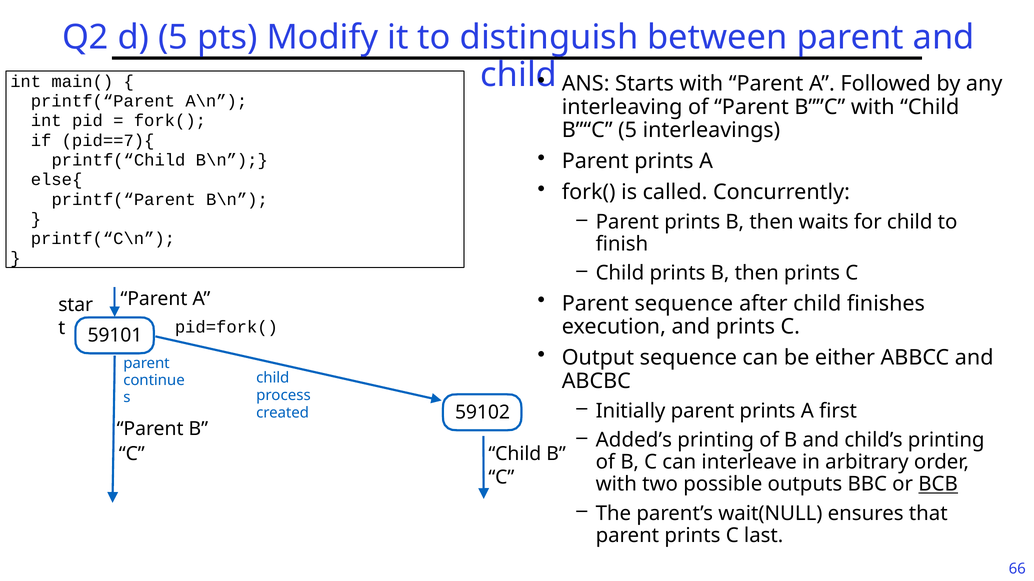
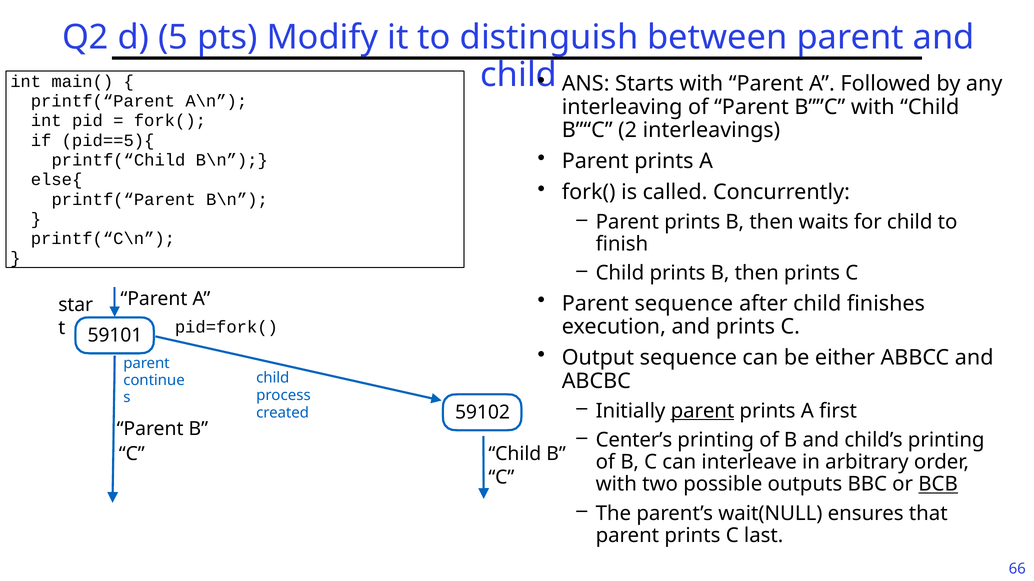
B”“C 5: 5 -> 2
pid==7){: pid==7){ -> pid==5){
parent at (702, 411) underline: none -> present
Added’s: Added’s -> Center’s
